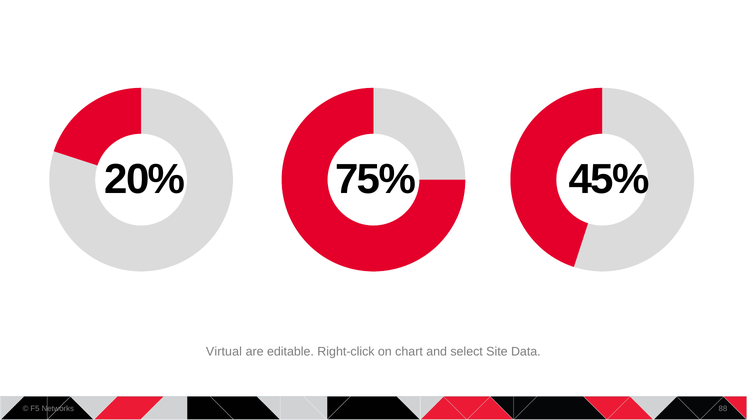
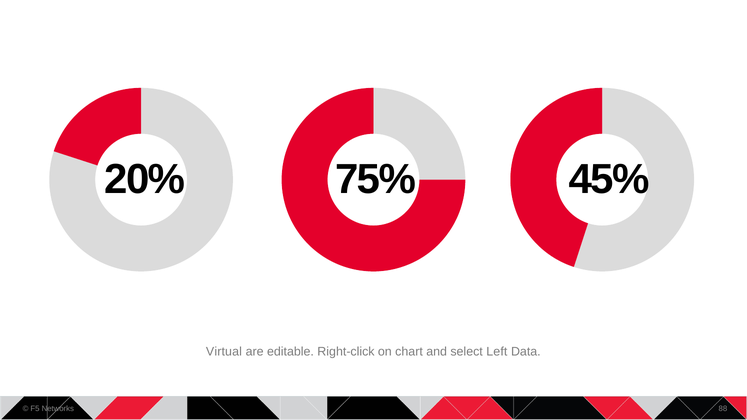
Site: Site -> Left
